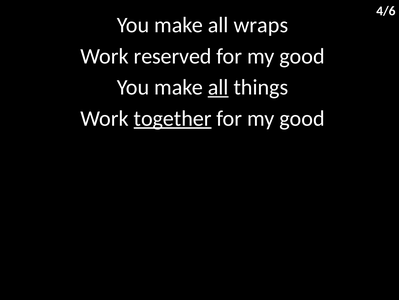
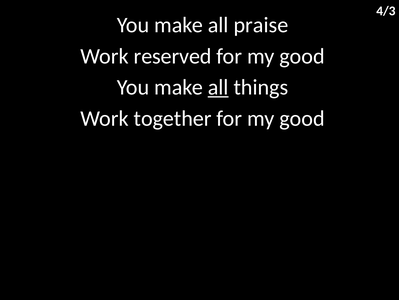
4/6: 4/6 -> 4/3
wraps: wraps -> praise
together underline: present -> none
